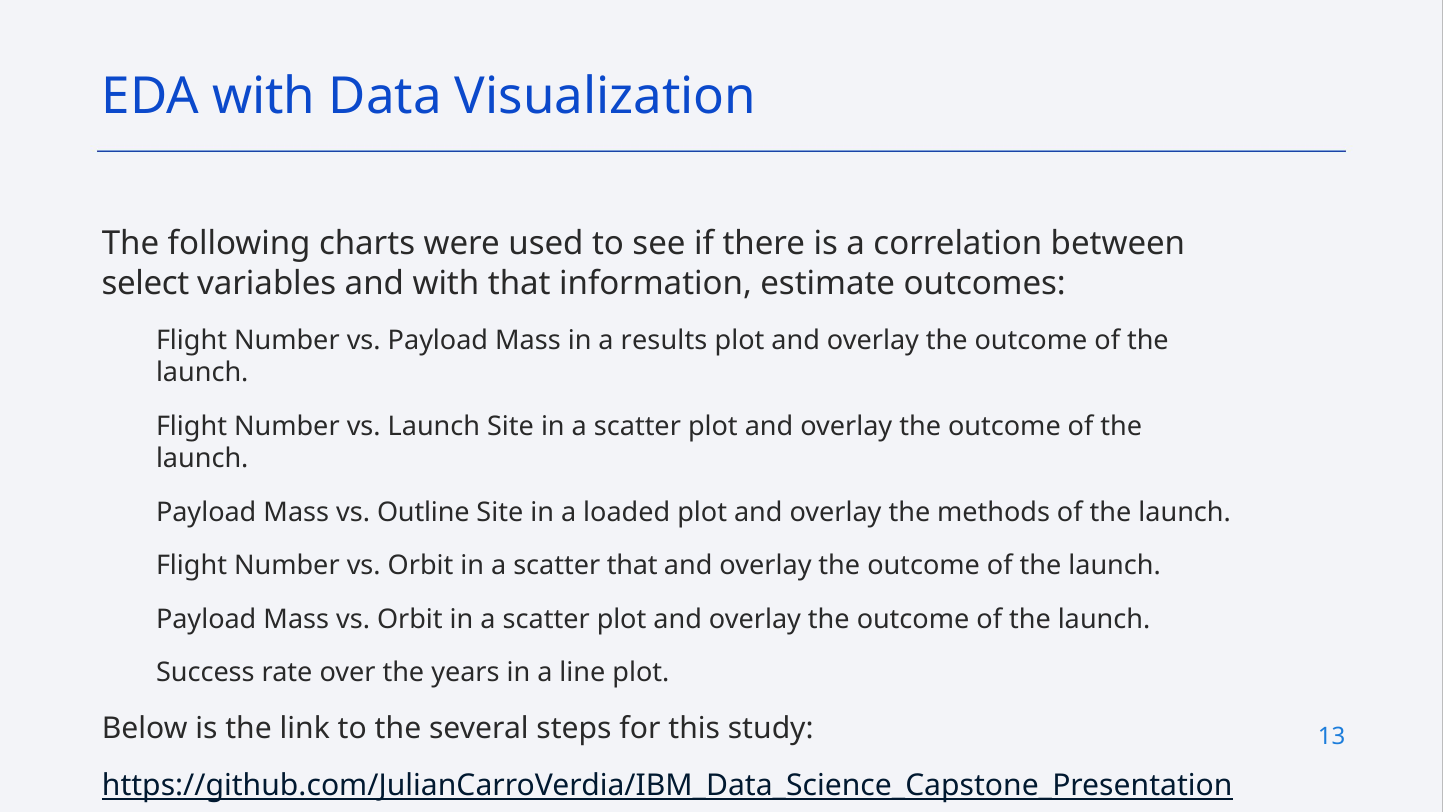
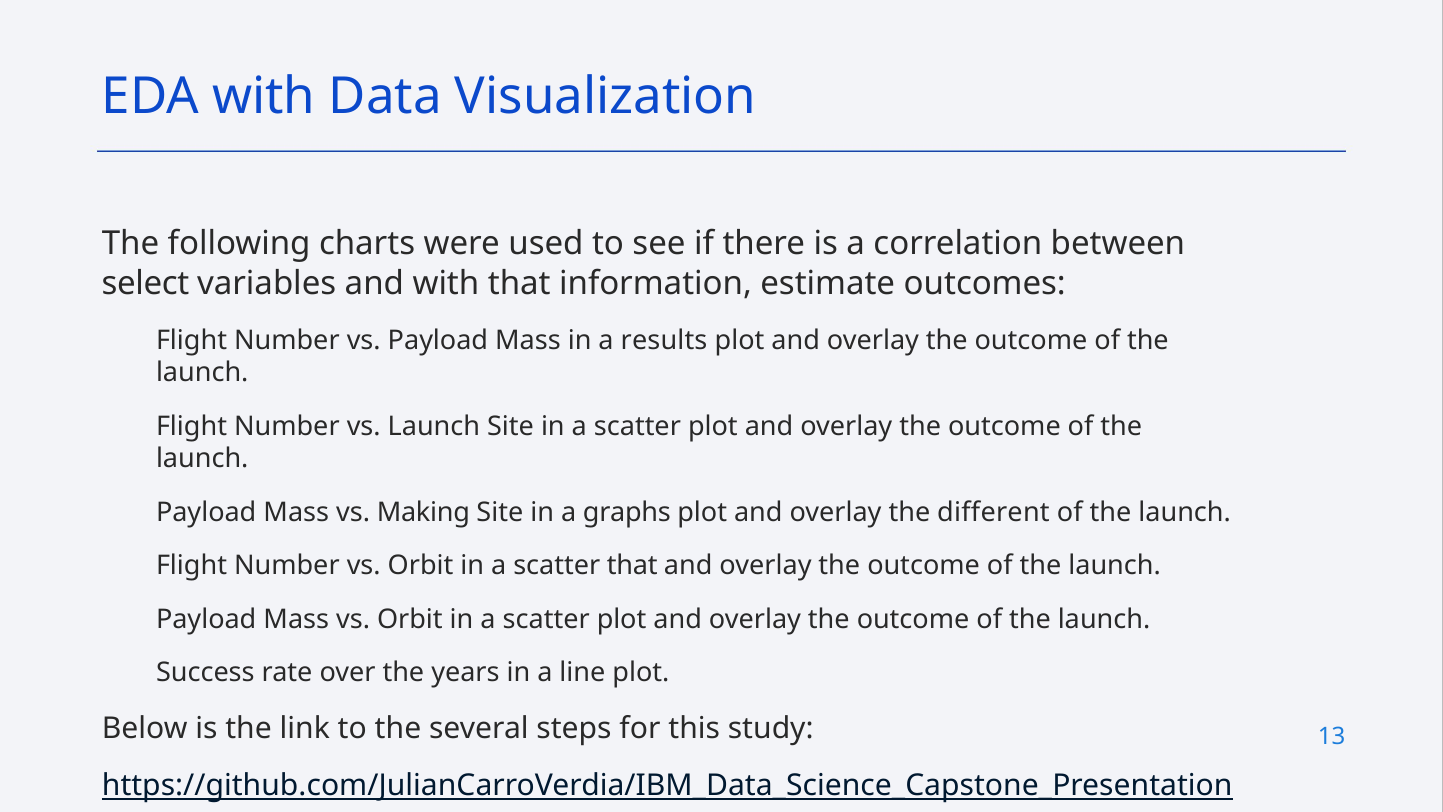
Outline: Outline -> Making
loaded: loaded -> graphs
methods: methods -> different
